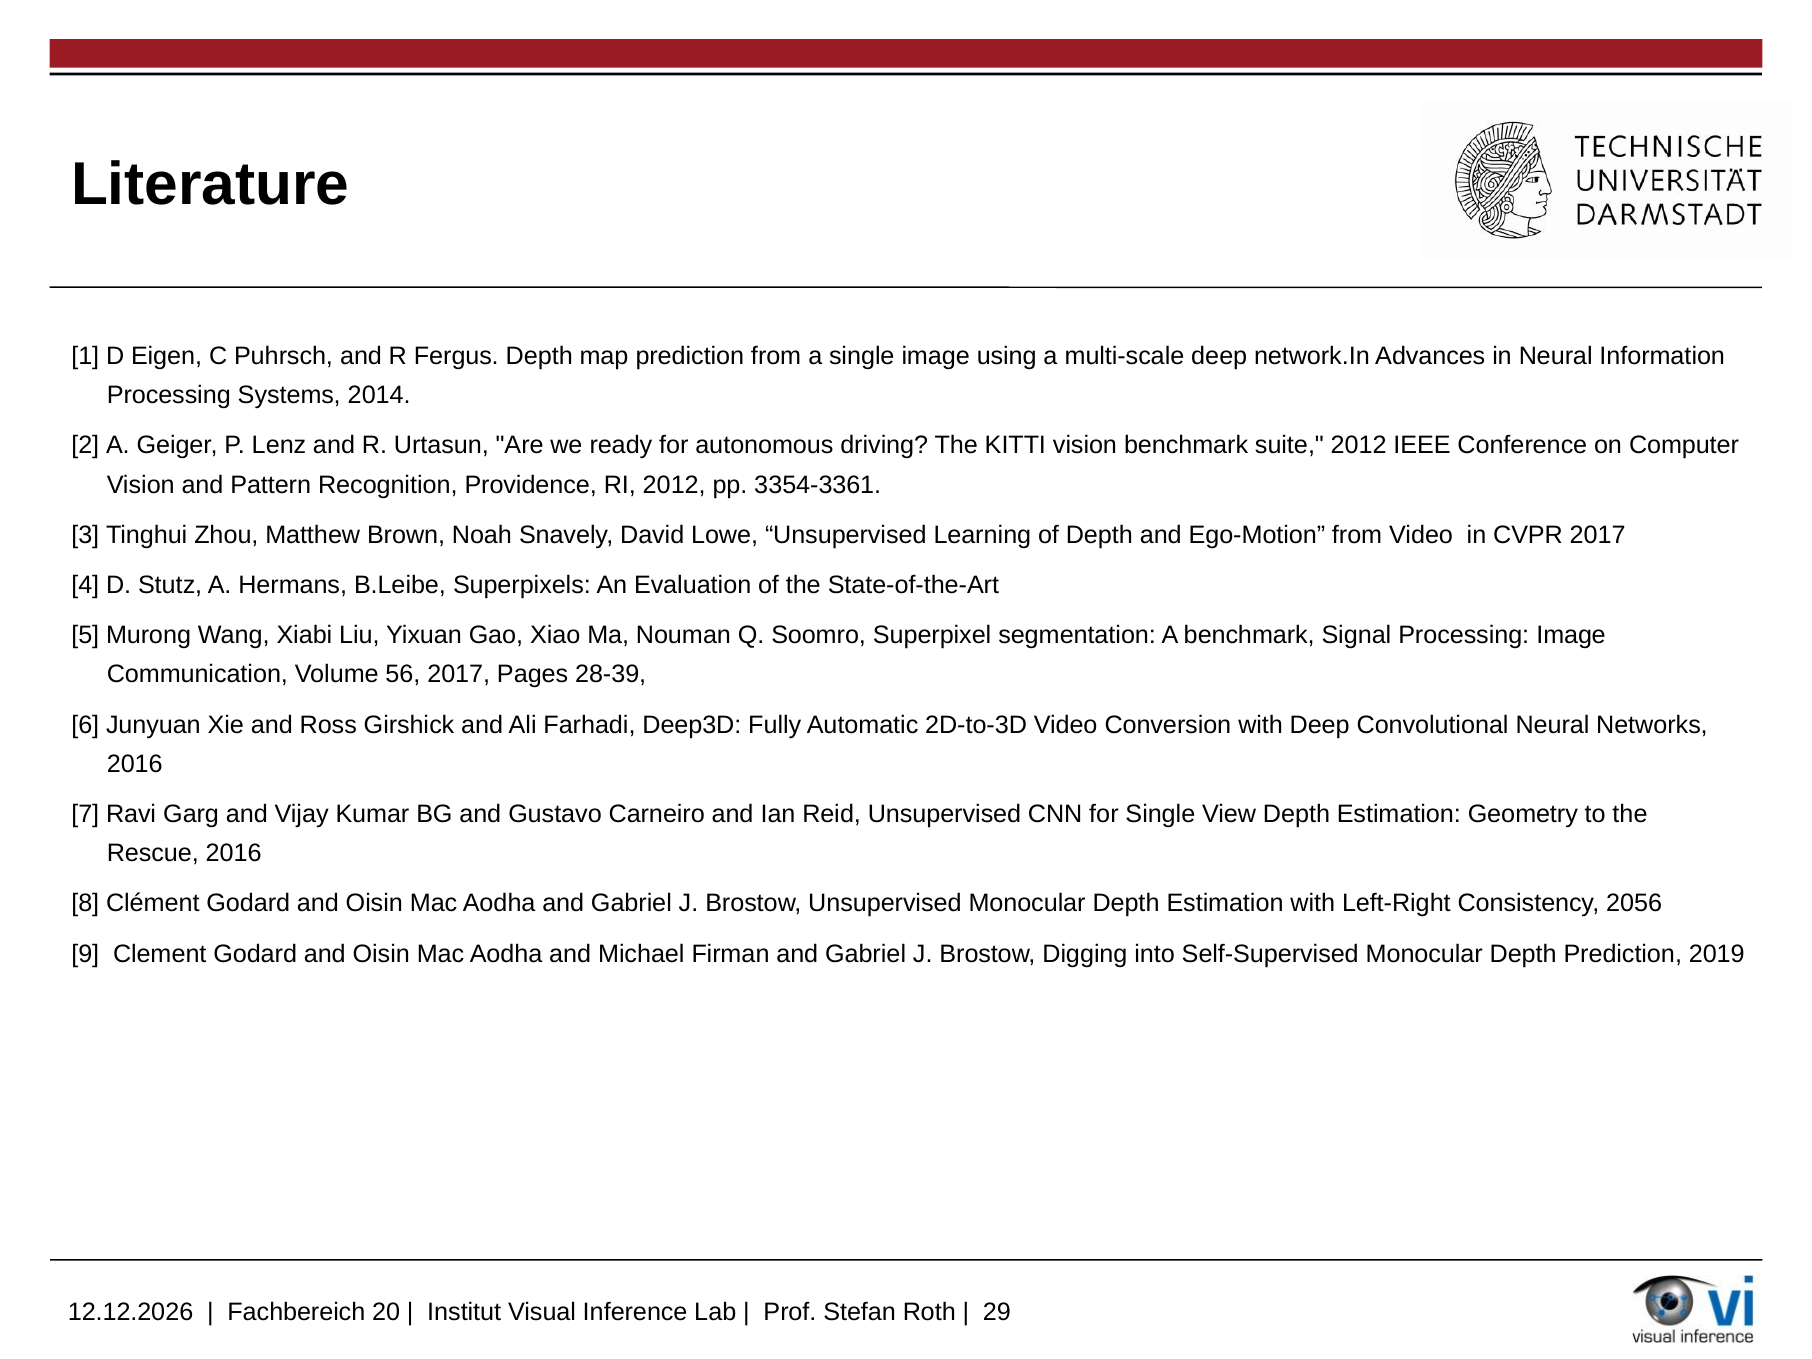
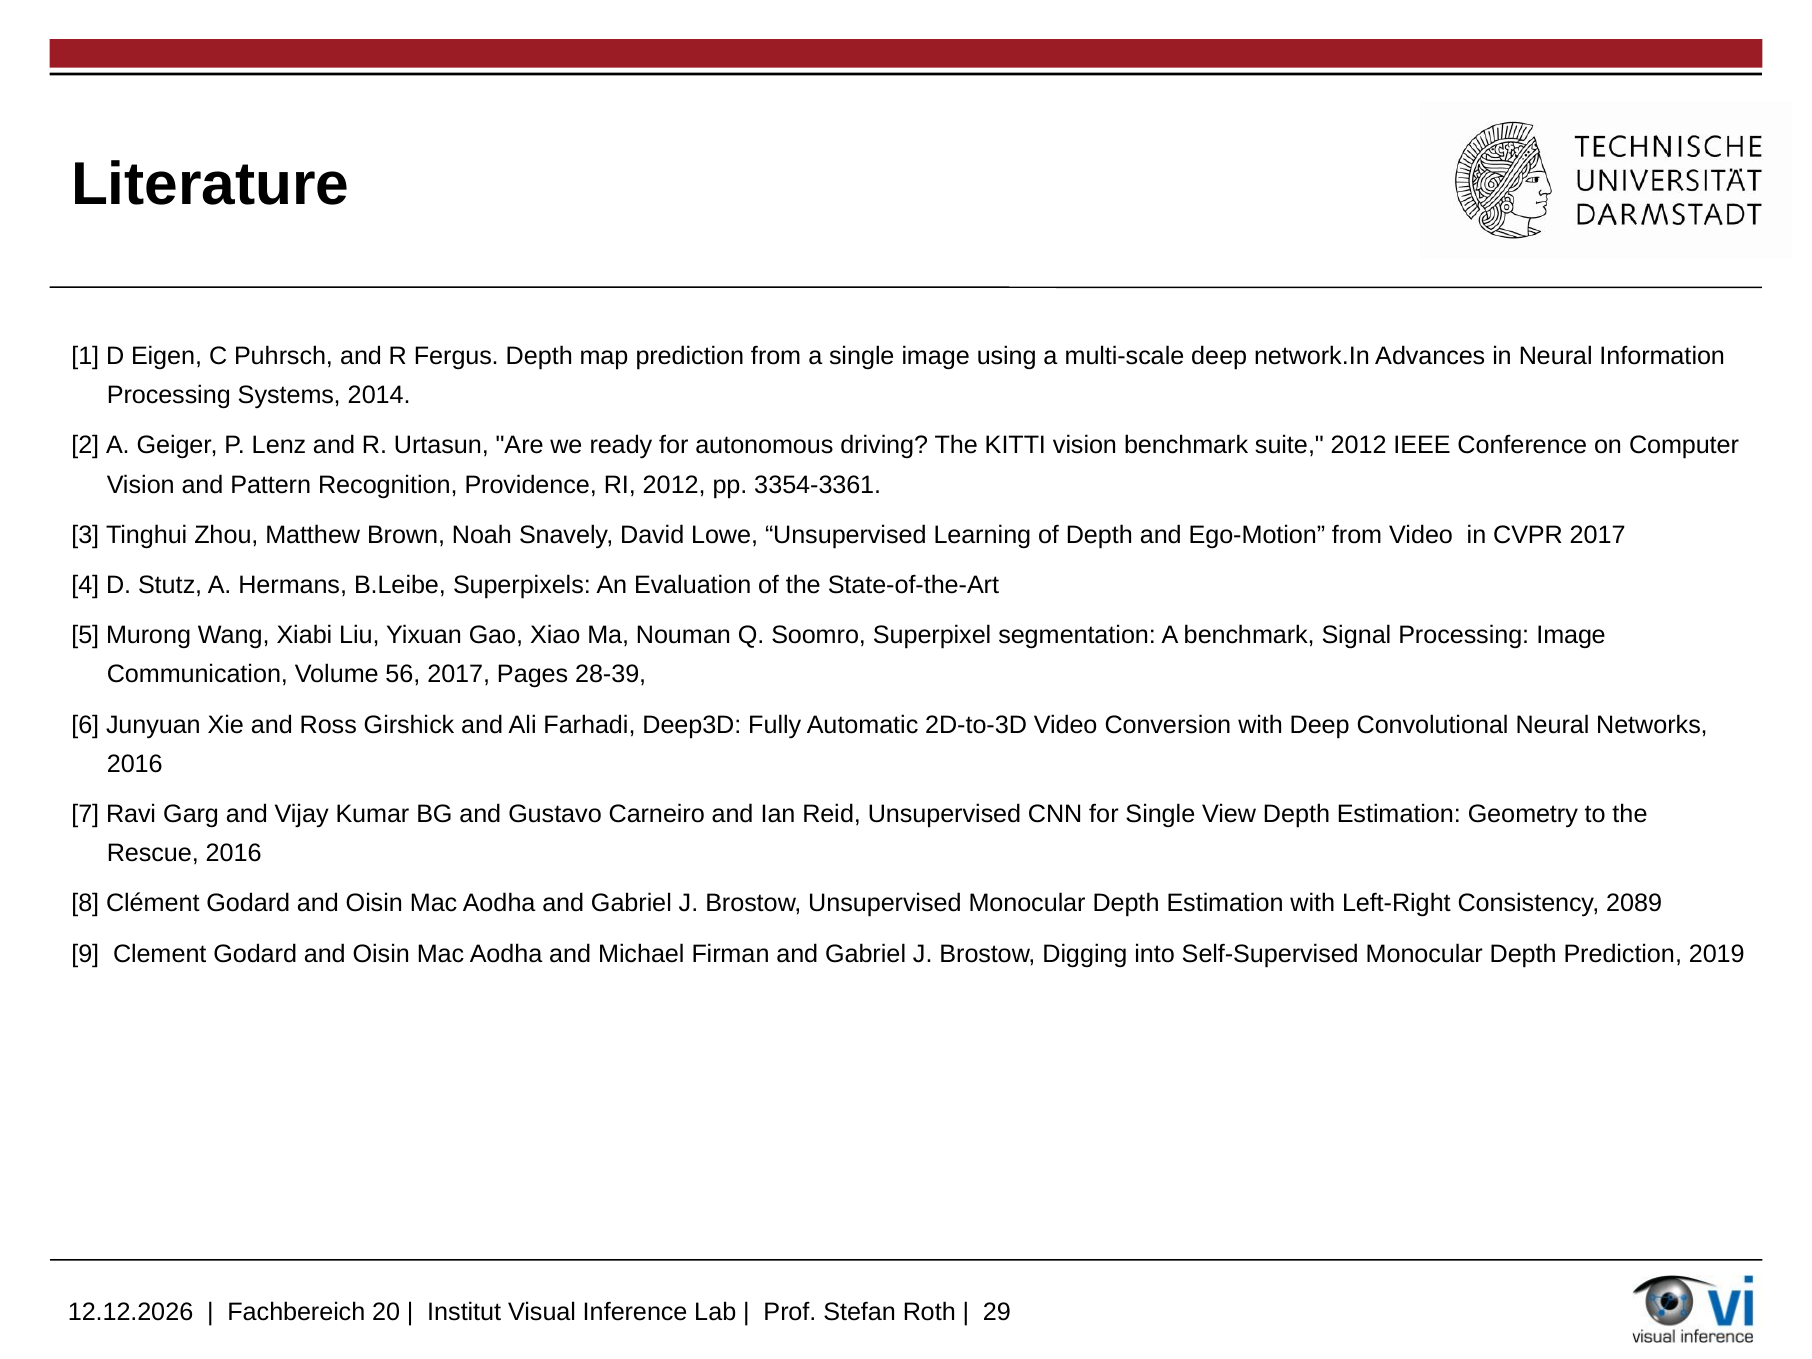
2056: 2056 -> 2089
